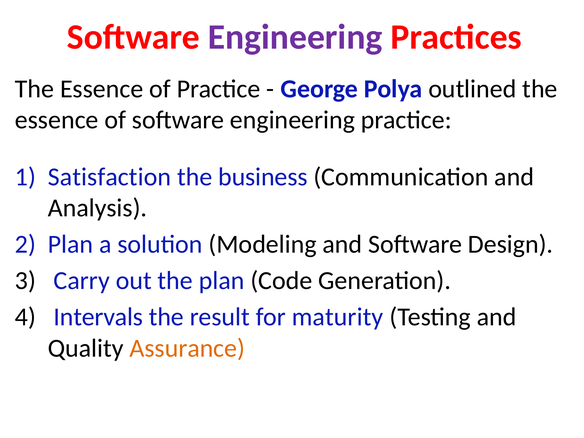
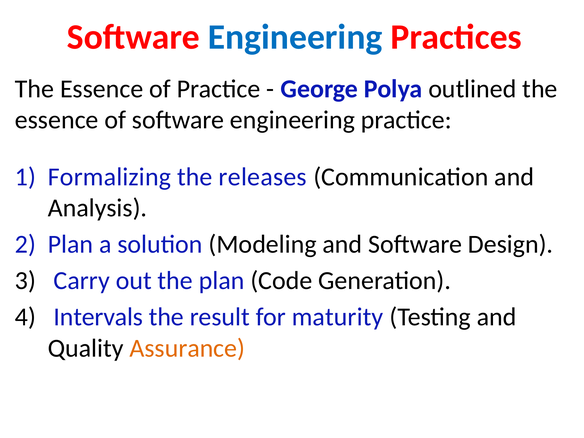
Engineering at (295, 37) colour: purple -> blue
Satisfaction: Satisfaction -> Formalizing
business: business -> releases
